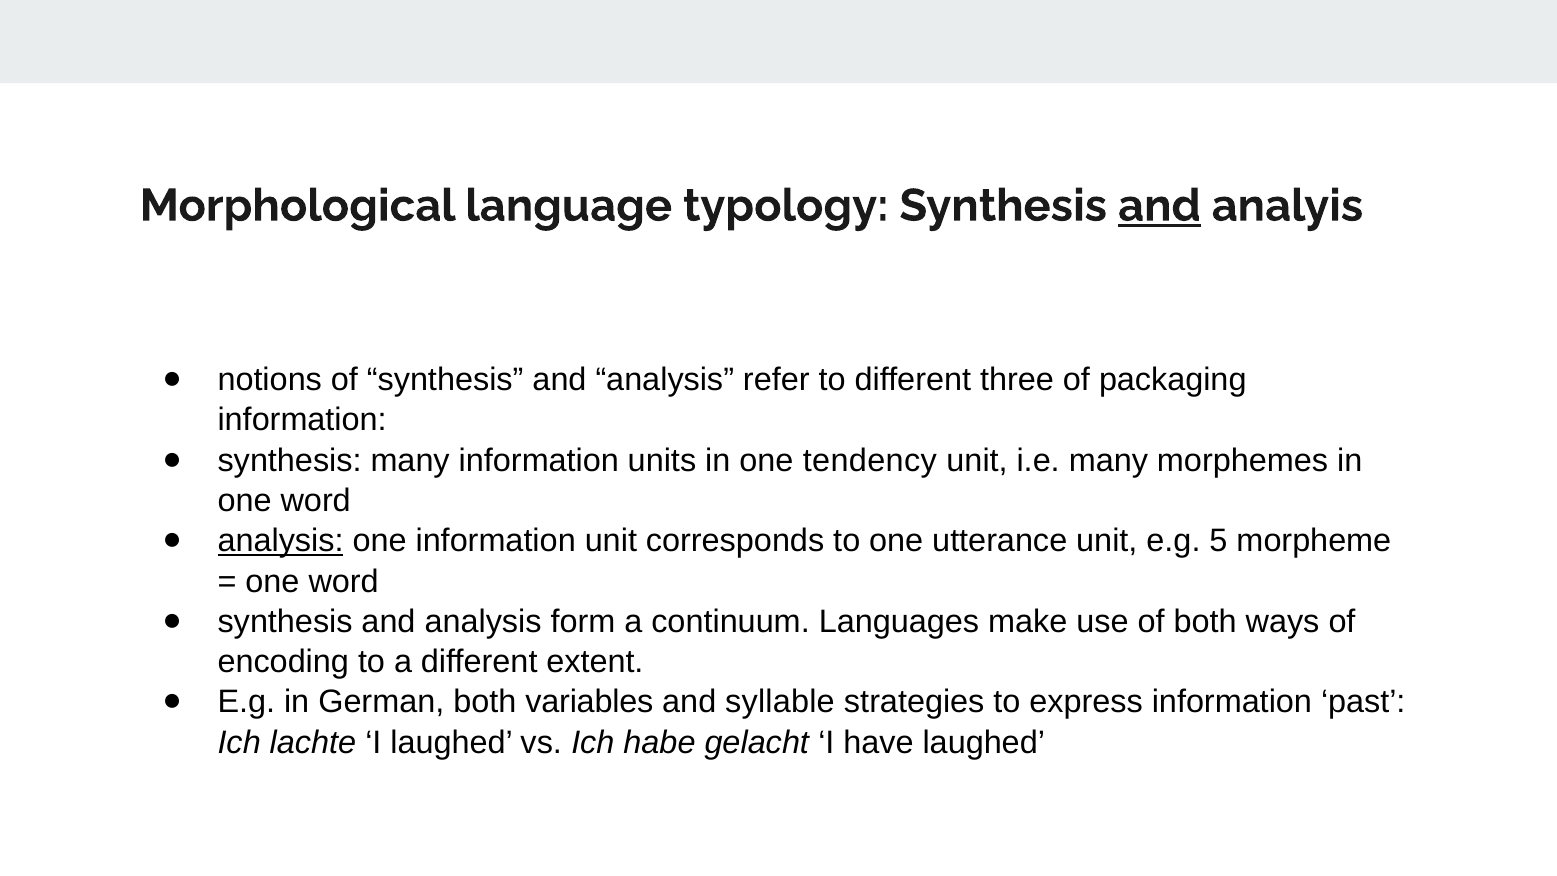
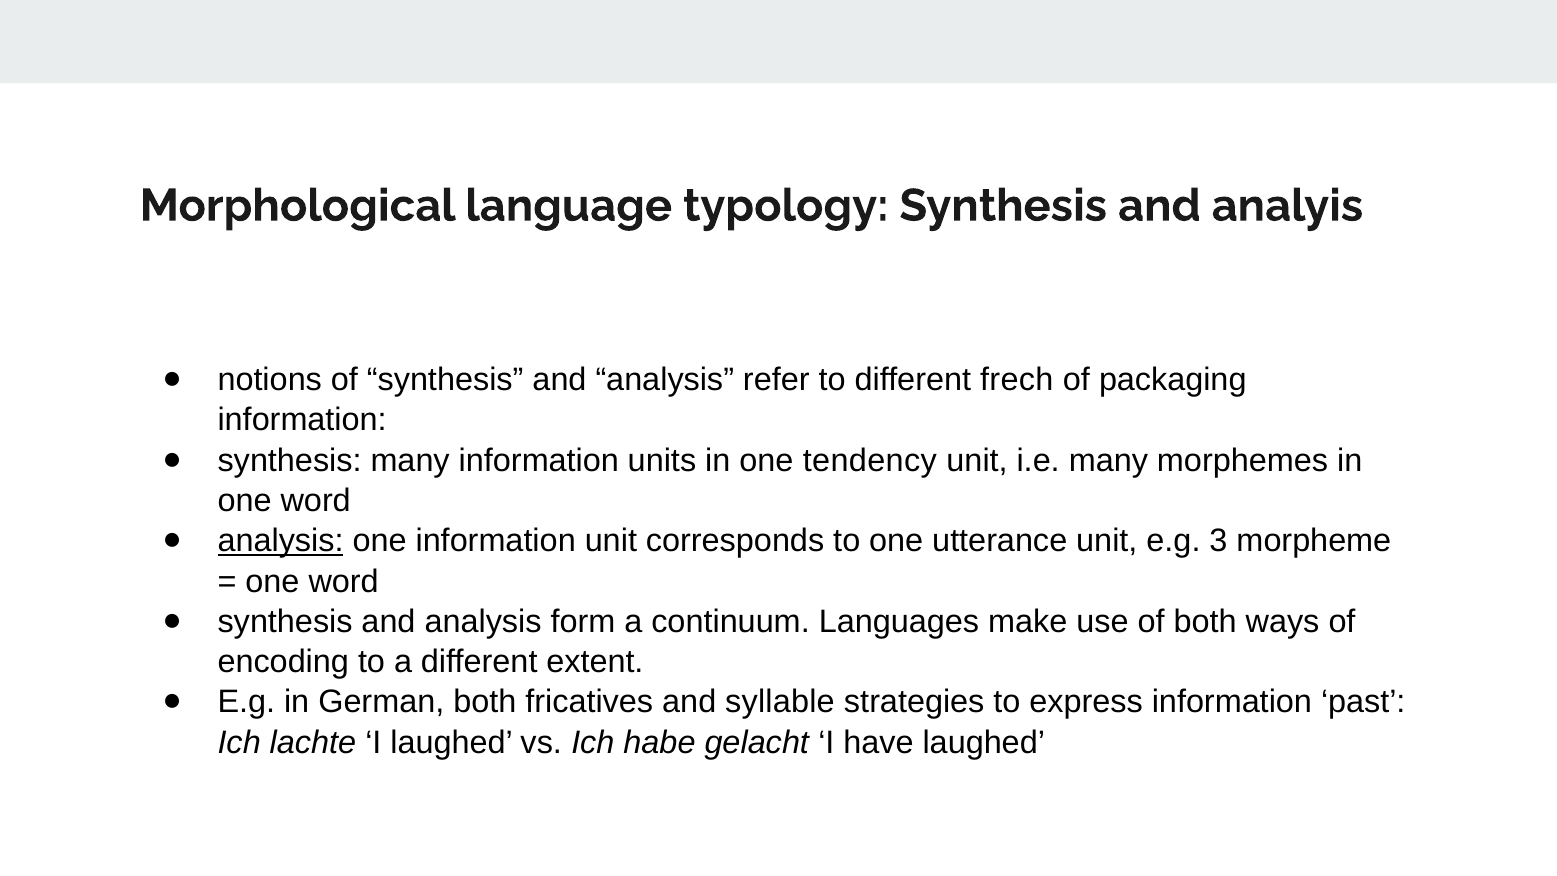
and at (1159, 206) underline: present -> none
three: three -> frech
5: 5 -> 3
variables: variables -> fricatives
